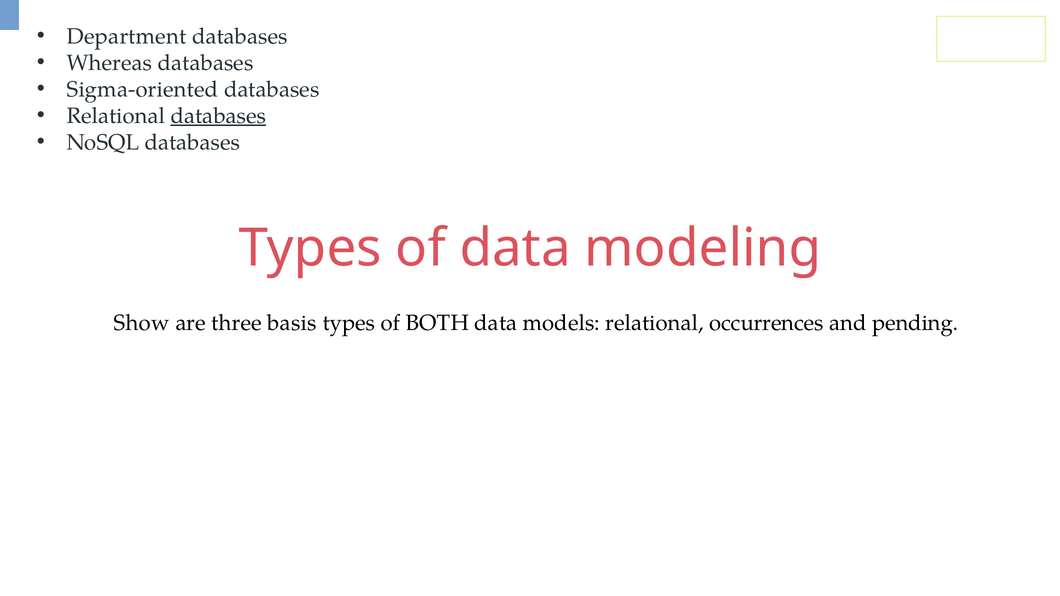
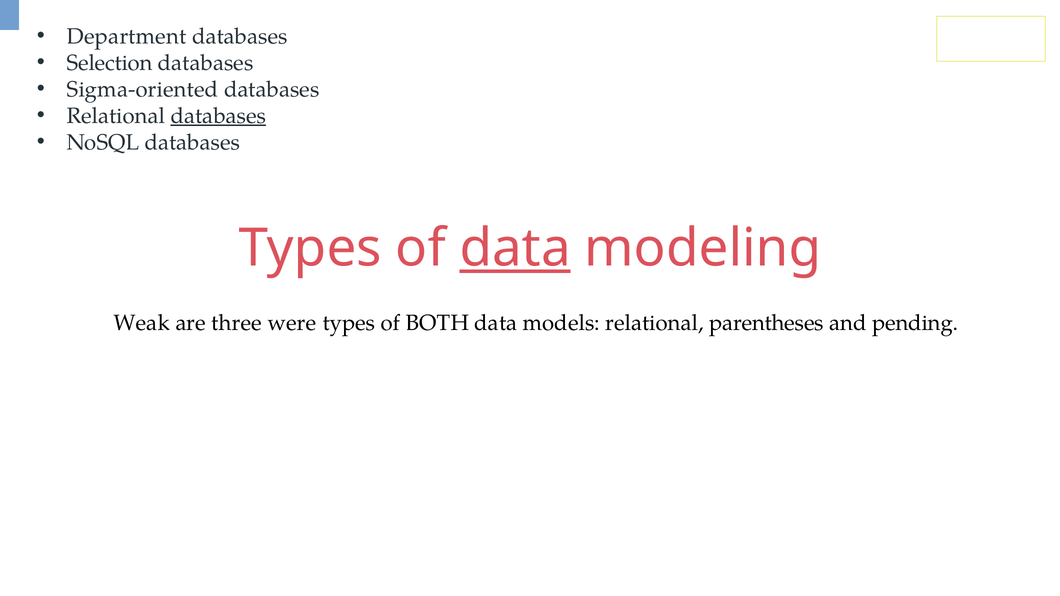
Whereas: Whereas -> Selection
data at (515, 248) underline: none -> present
Show: Show -> Weak
basis: basis -> were
occurrences: occurrences -> parentheses
